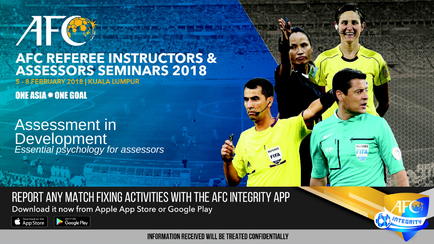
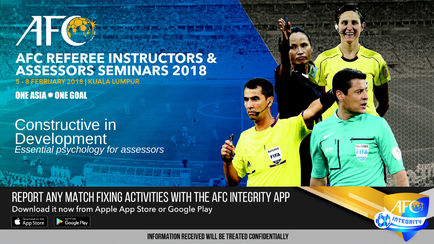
Assessment: Assessment -> Constructive
